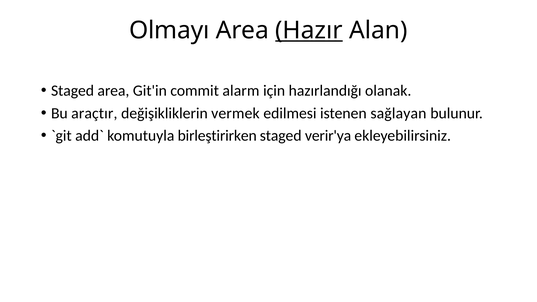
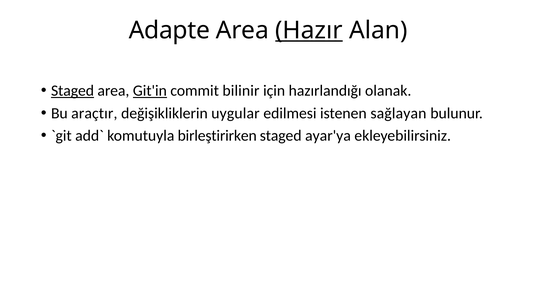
Olmayı: Olmayı -> Adapte
Staged at (73, 91) underline: none -> present
Git'in underline: none -> present
alarm: alarm -> bilinir
vermek: vermek -> uygular
verir'ya: verir'ya -> ayar'ya
